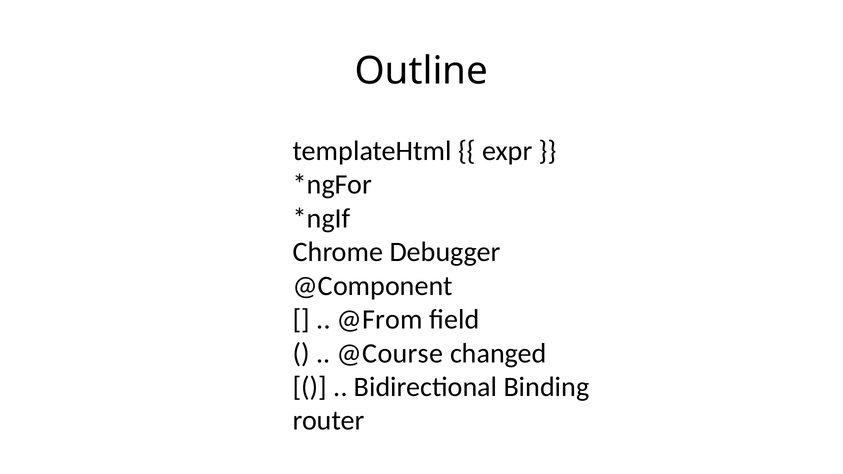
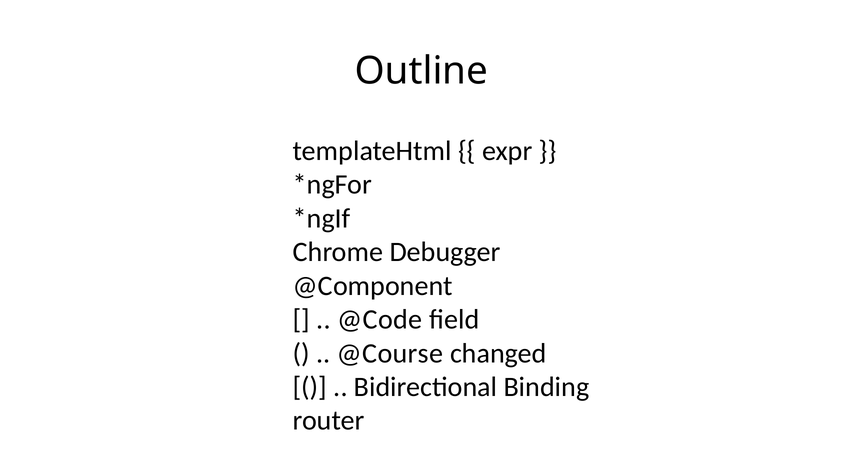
@From: @From -> @Code
